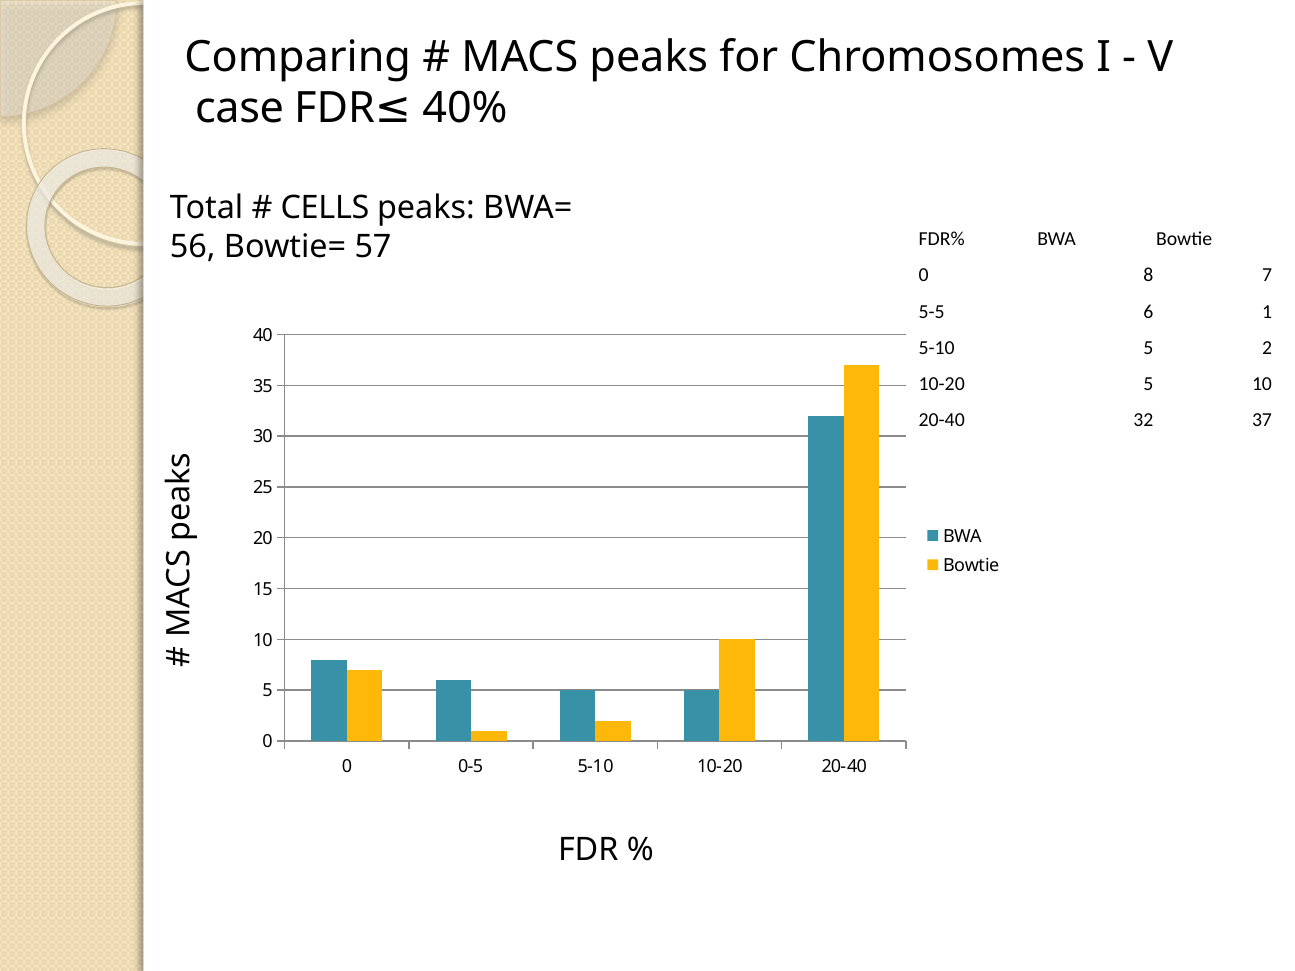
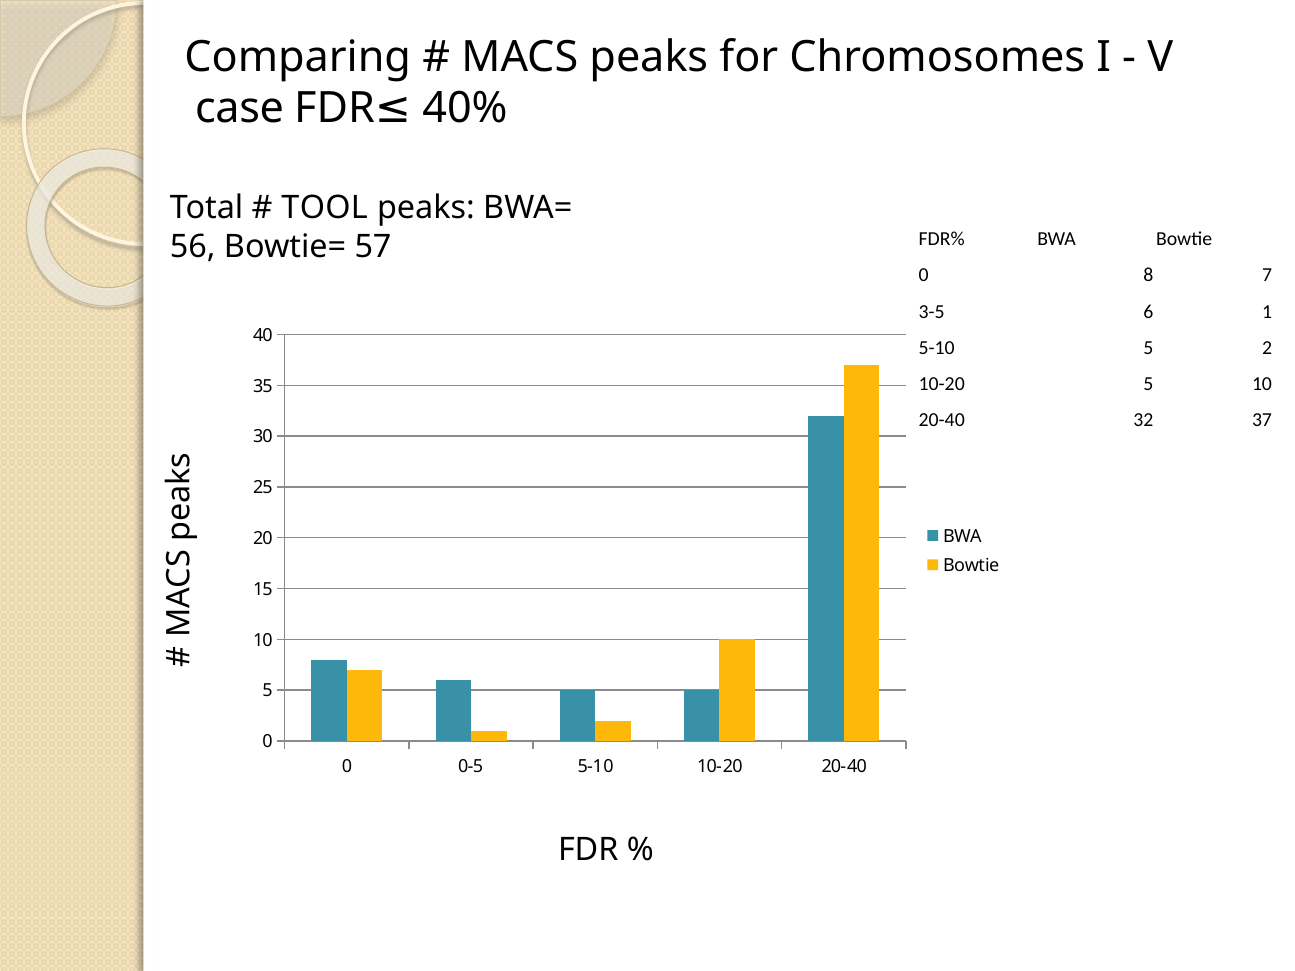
CELLS: CELLS -> TOOL
5-5: 5-5 -> 3-5
